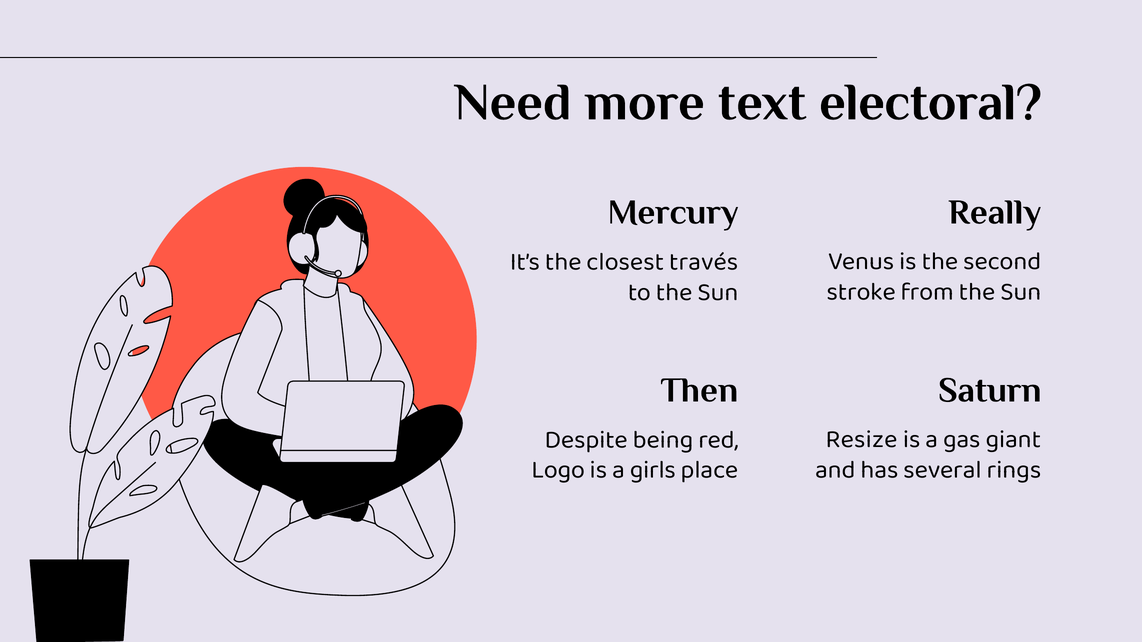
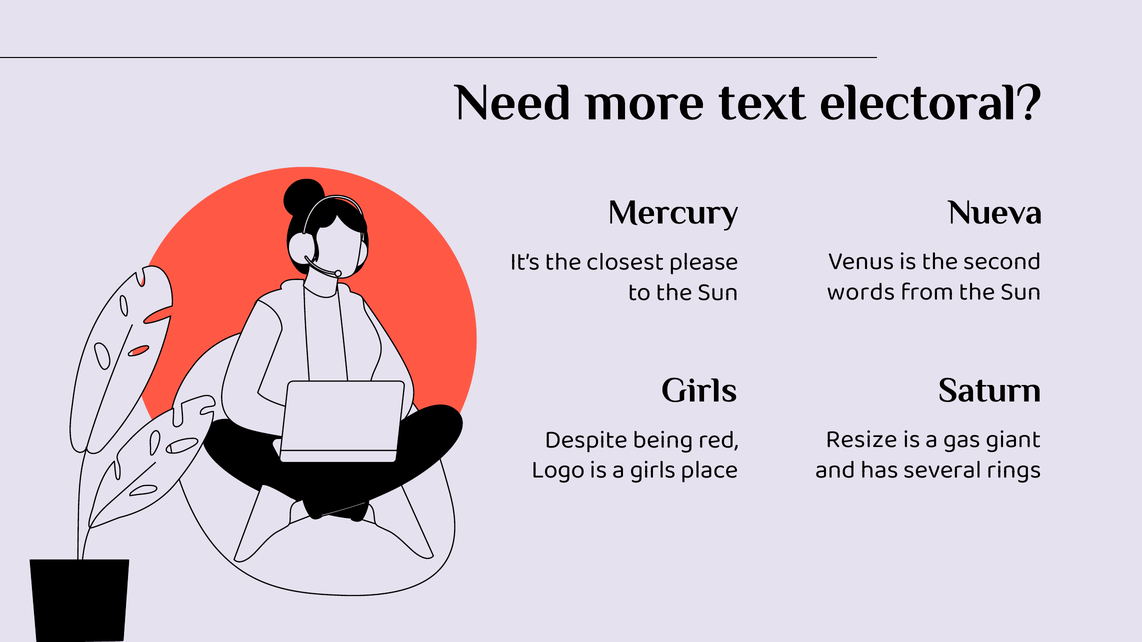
Really: Really -> Nueva
través: través -> please
stroke: stroke -> words
Then at (699, 390): Then -> Girls
